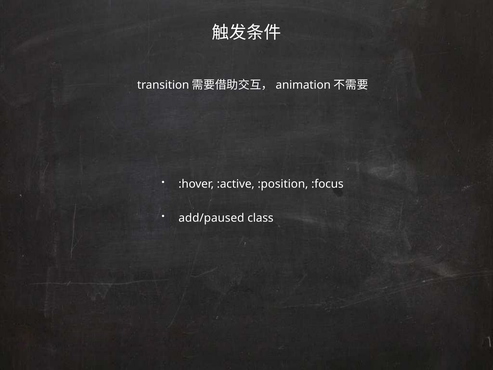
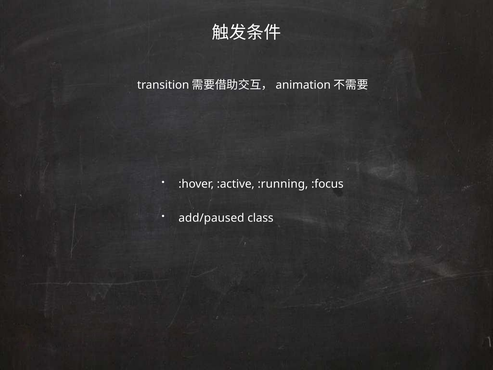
:position: :position -> :running
